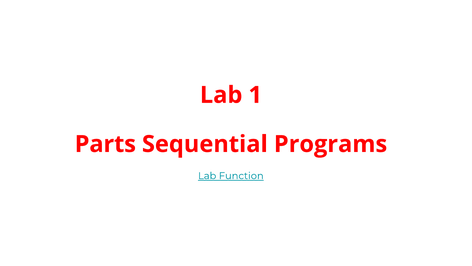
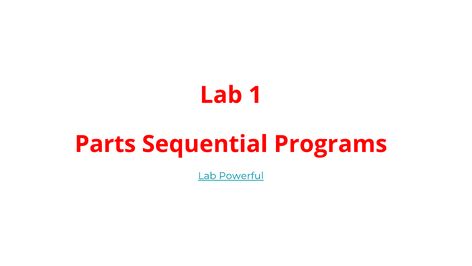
Function: Function -> Powerful
